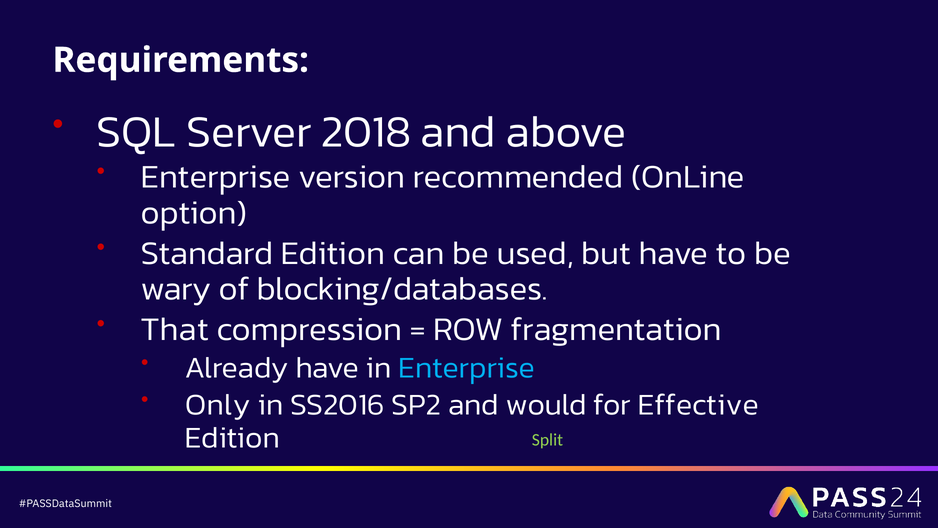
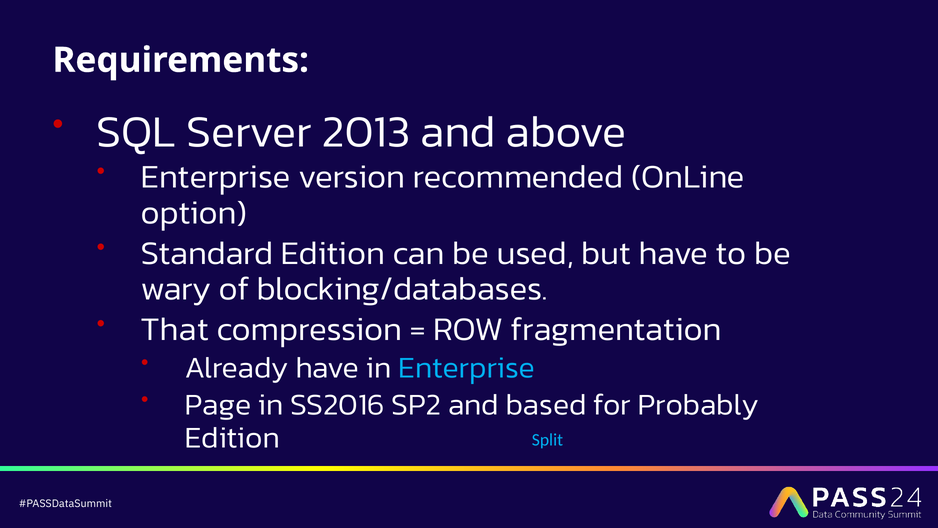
2018: 2018 -> 2013
Only at (218, 404): Only -> Page
would: would -> based
Effective: Effective -> Probably
Split colour: light green -> light blue
